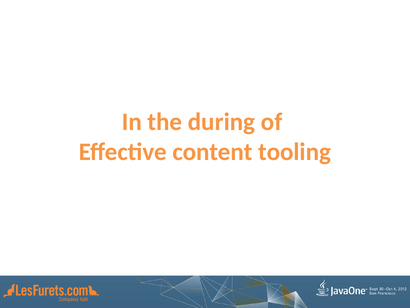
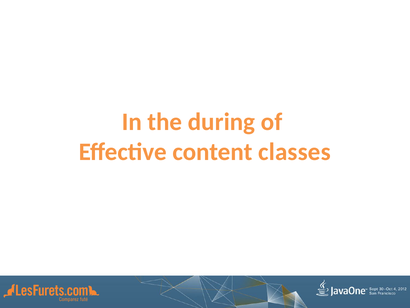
tooling: tooling -> classes
